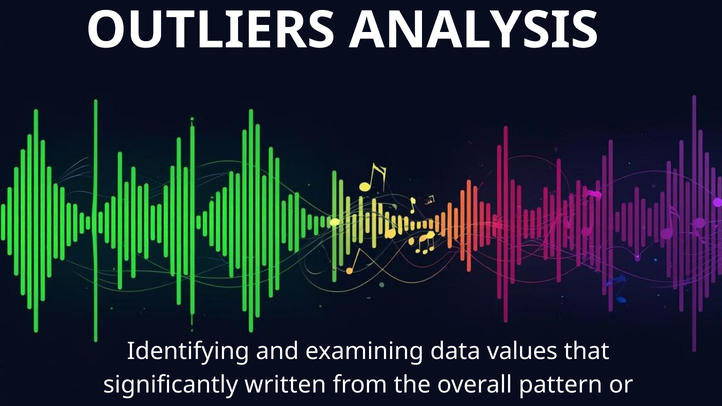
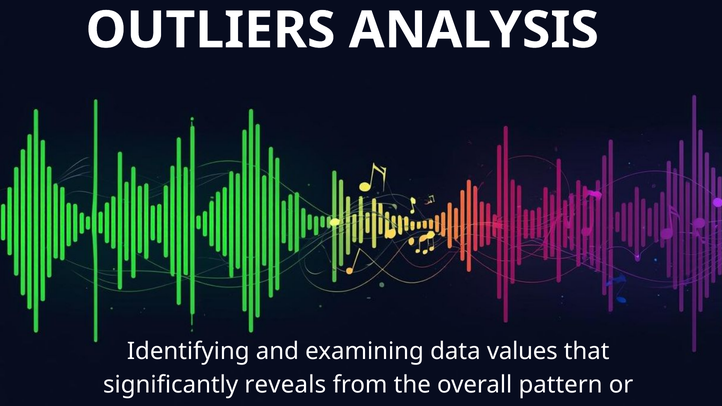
written: written -> reveals
